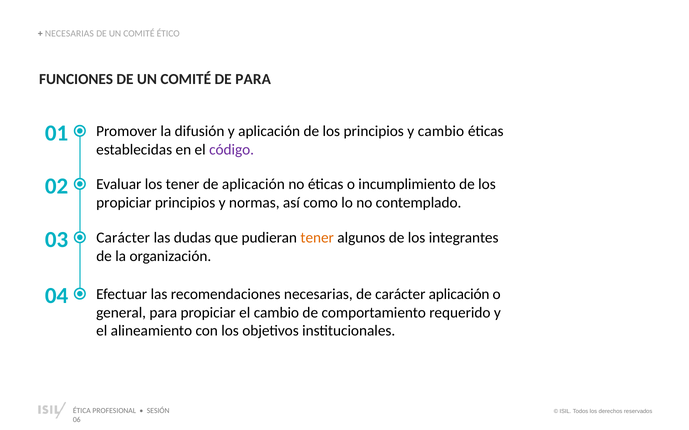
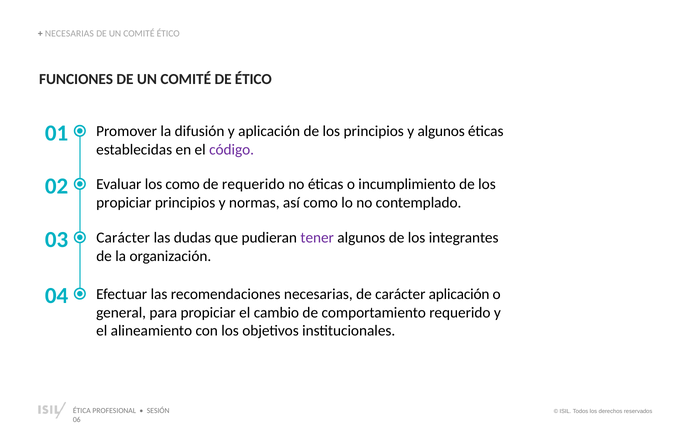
DE PARA: PARA -> ÉTICO
y cambio: cambio -> algunos
los tener: tener -> como
de aplicación: aplicación -> requerido
tener at (317, 238) colour: orange -> purple
